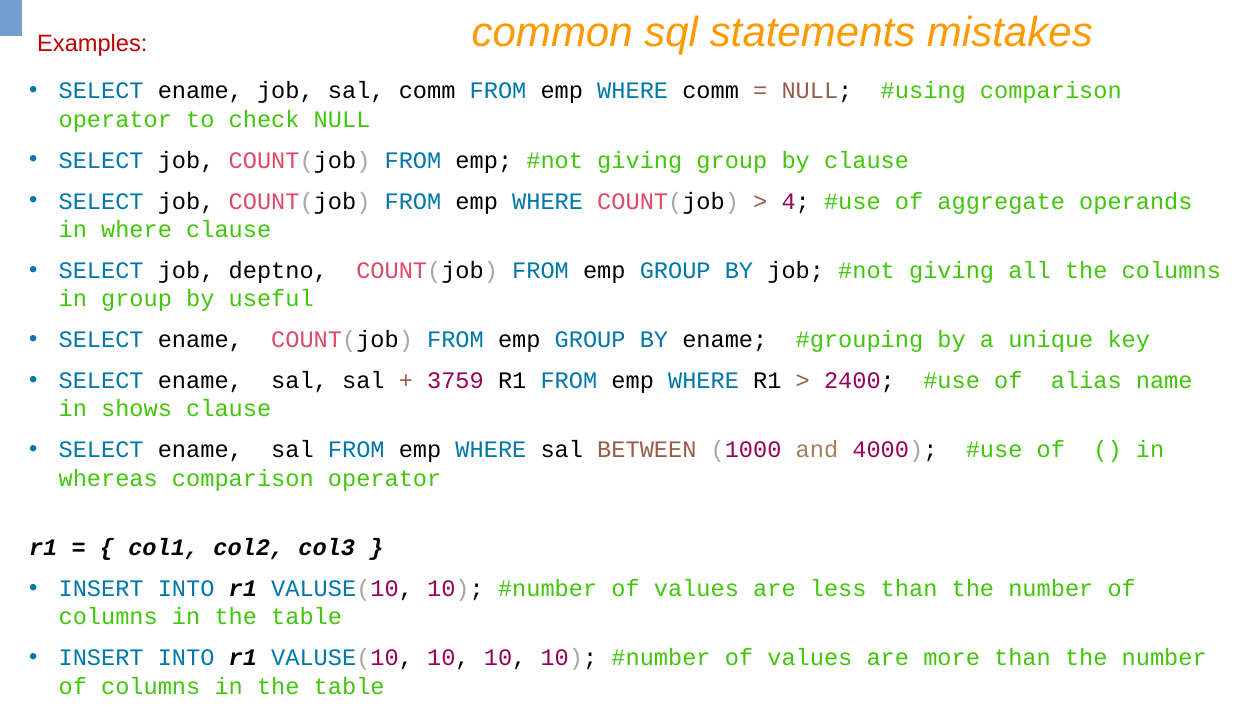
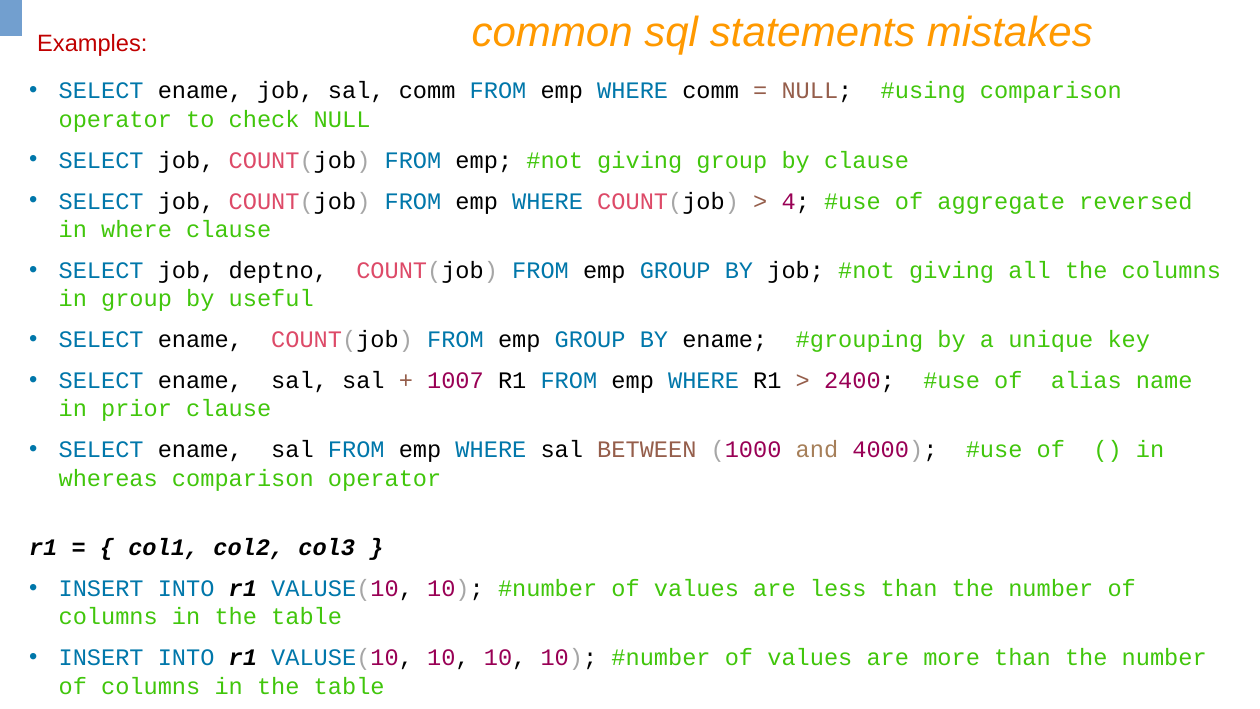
operands: operands -> reversed
3759: 3759 -> 1007
shows: shows -> prior
